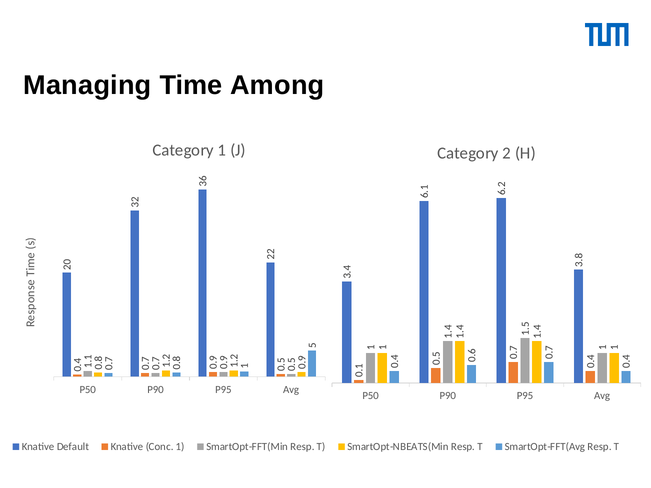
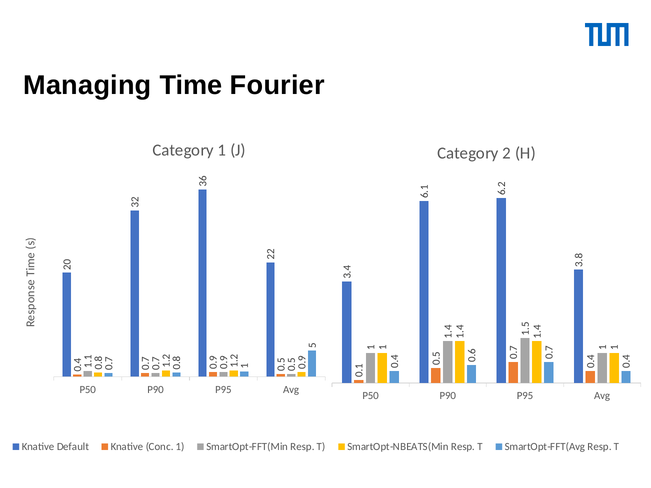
Among: Among -> Fourier
